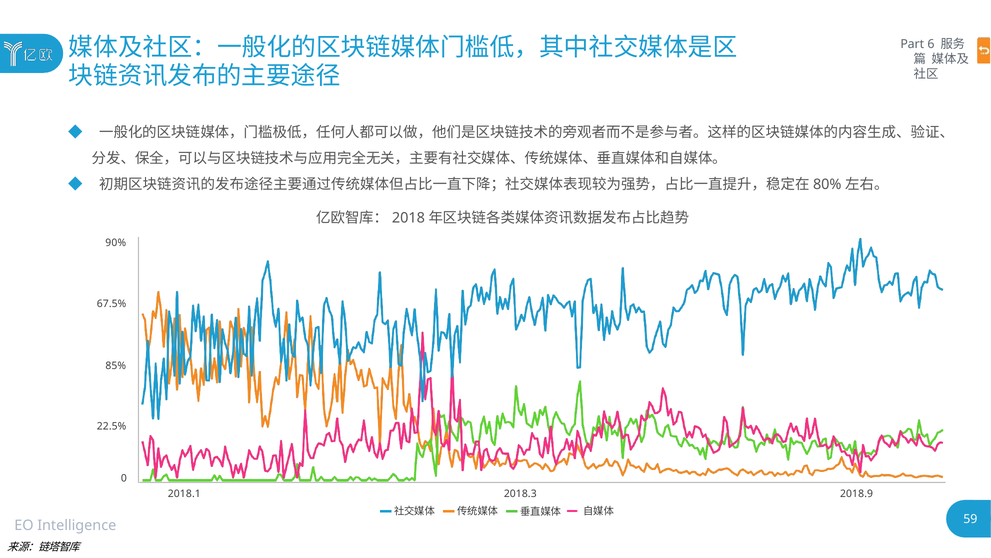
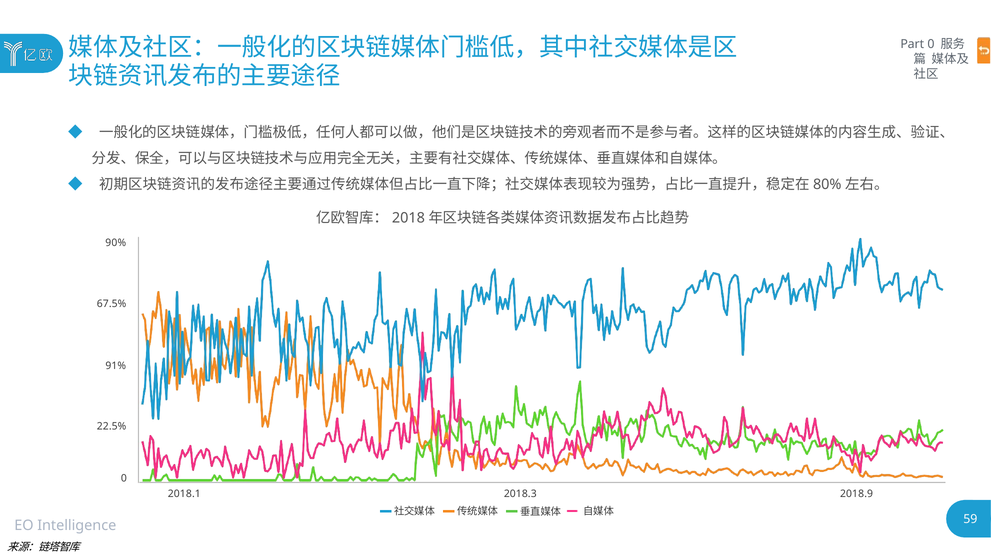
Part 6: 6 -> 0
85%: 85% -> 91%
